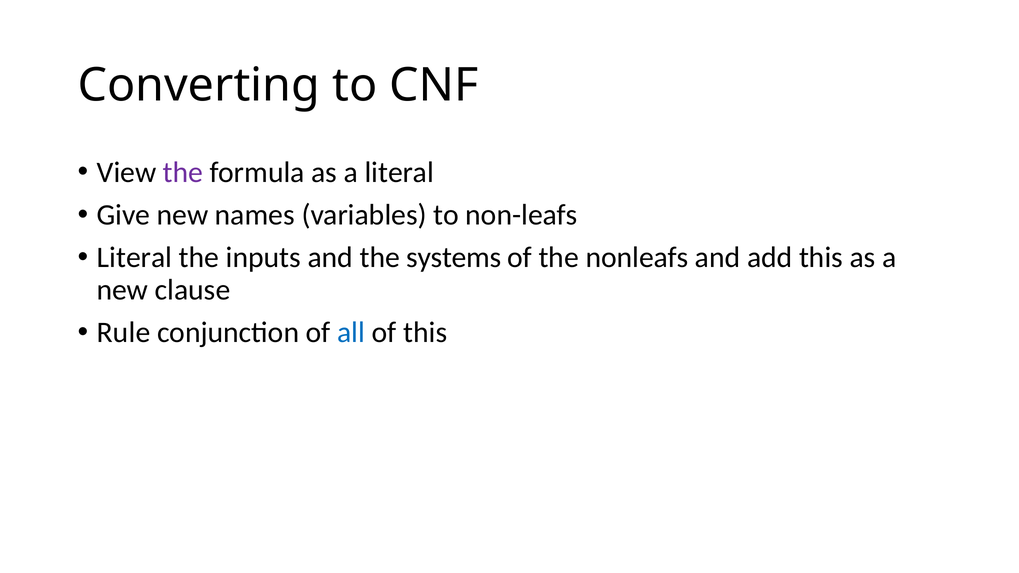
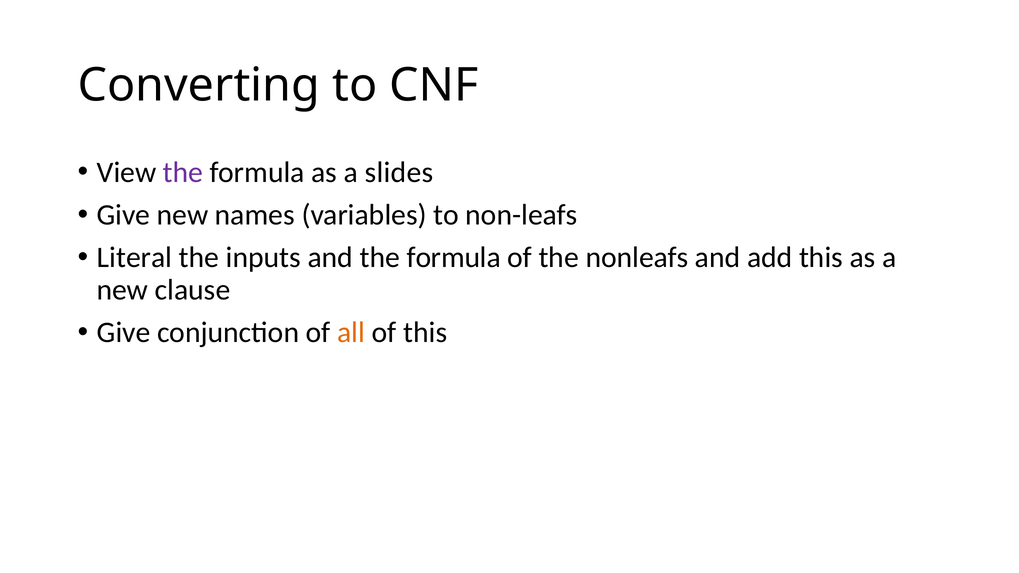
a literal: literal -> slides
and the systems: systems -> formula
Rule at (124, 333): Rule -> Give
all colour: blue -> orange
